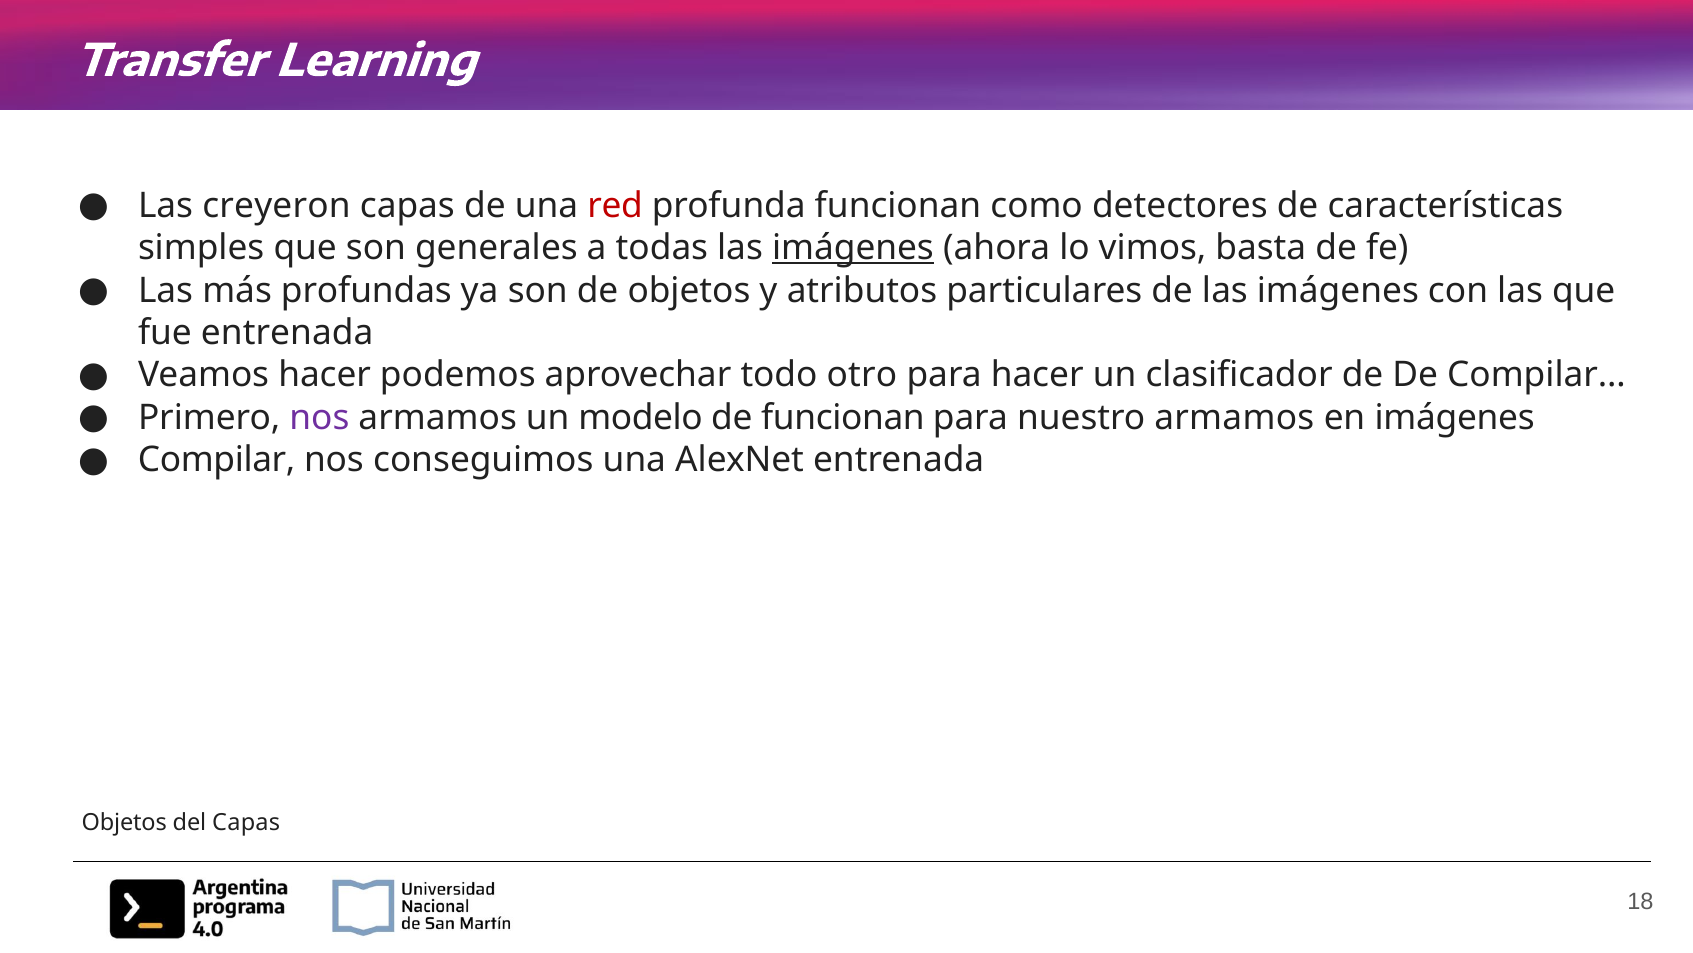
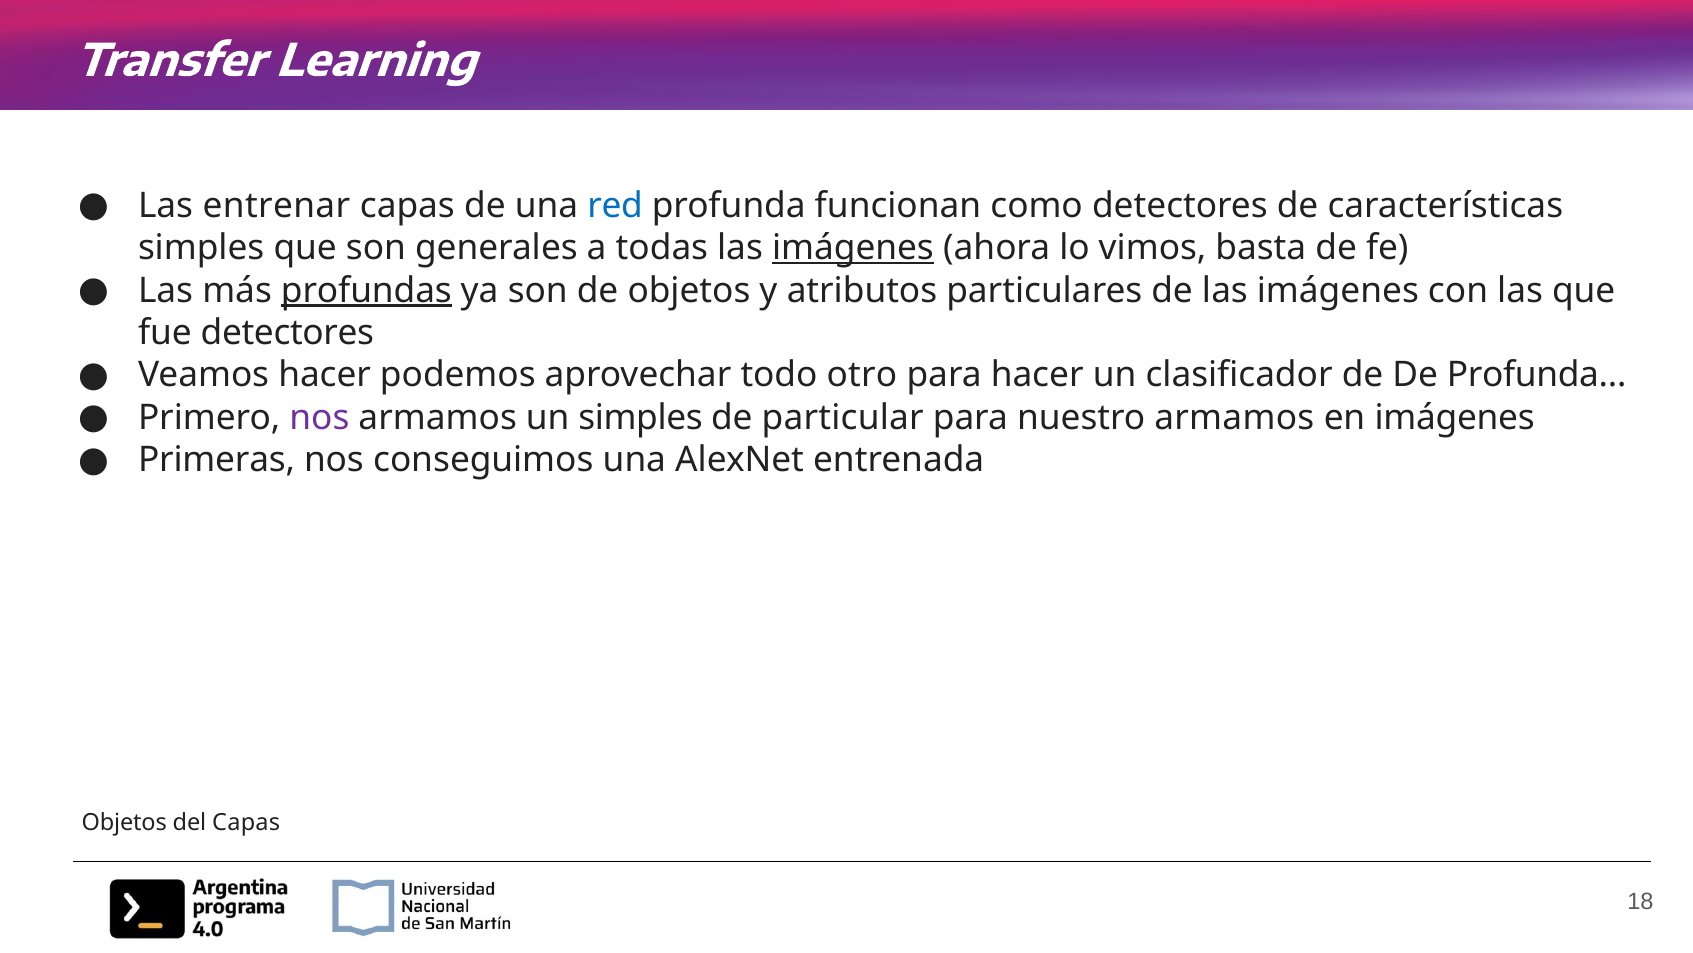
creyeron: creyeron -> entrenar
red colour: red -> blue
profundas underline: none -> present
fue entrenada: entrenada -> detectores
Compilar…: Compilar… -> Profunda…
un modelo: modelo -> simples
de funcionan: funcionan -> particular
Compilar: Compilar -> Primeras
